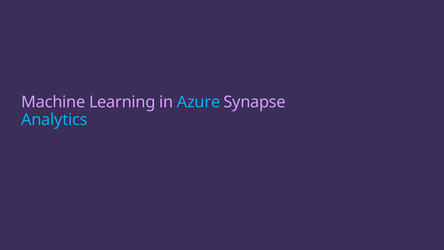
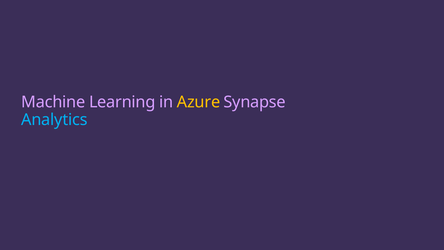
Azure colour: light blue -> yellow
